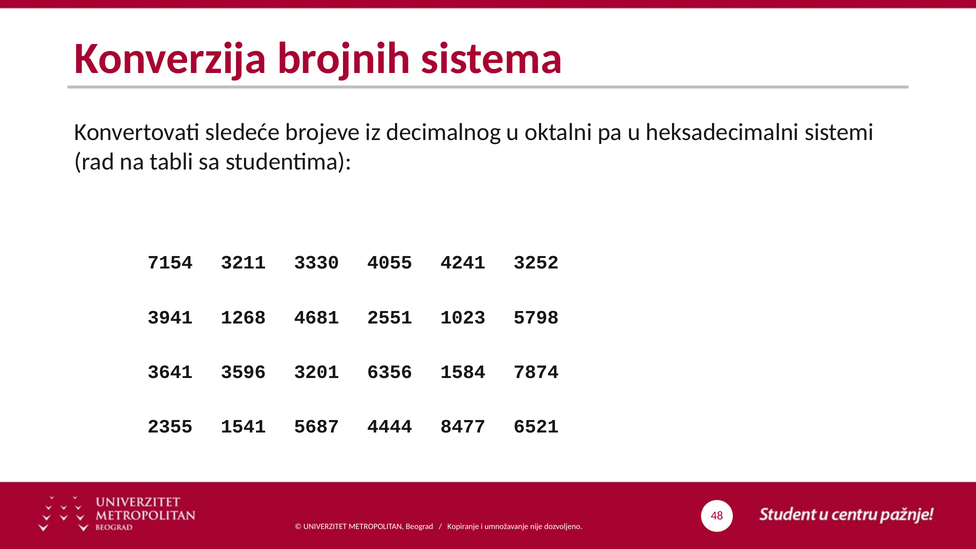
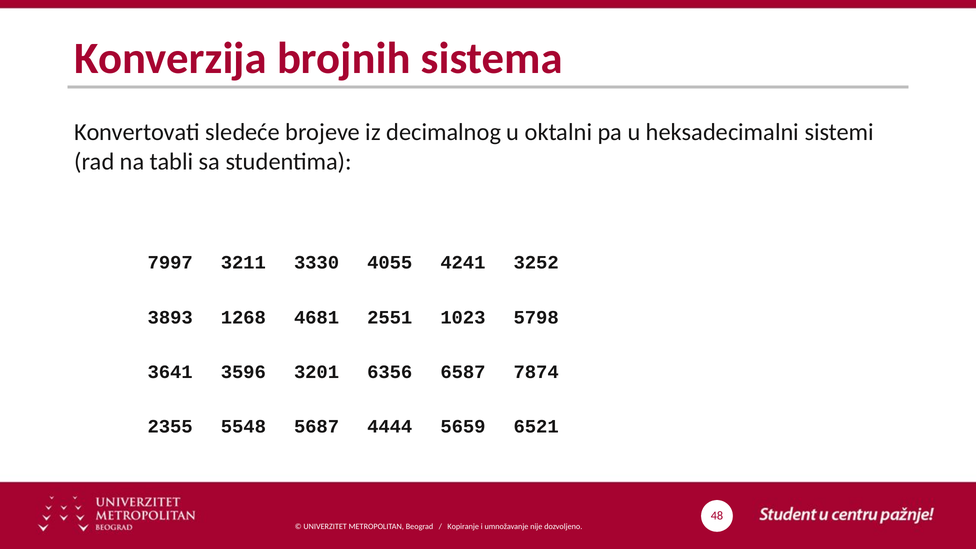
7154: 7154 -> 7997
3941: 3941 -> 3893
1584: 1584 -> 6587
1541: 1541 -> 5548
8477: 8477 -> 5659
